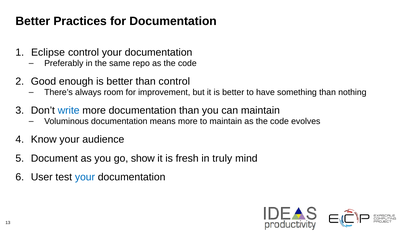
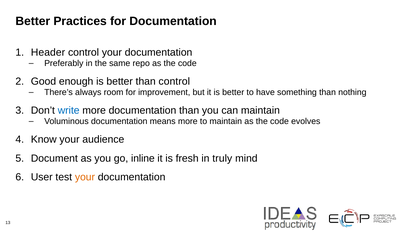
Eclipse: Eclipse -> Header
show: show -> inline
your at (85, 177) colour: blue -> orange
